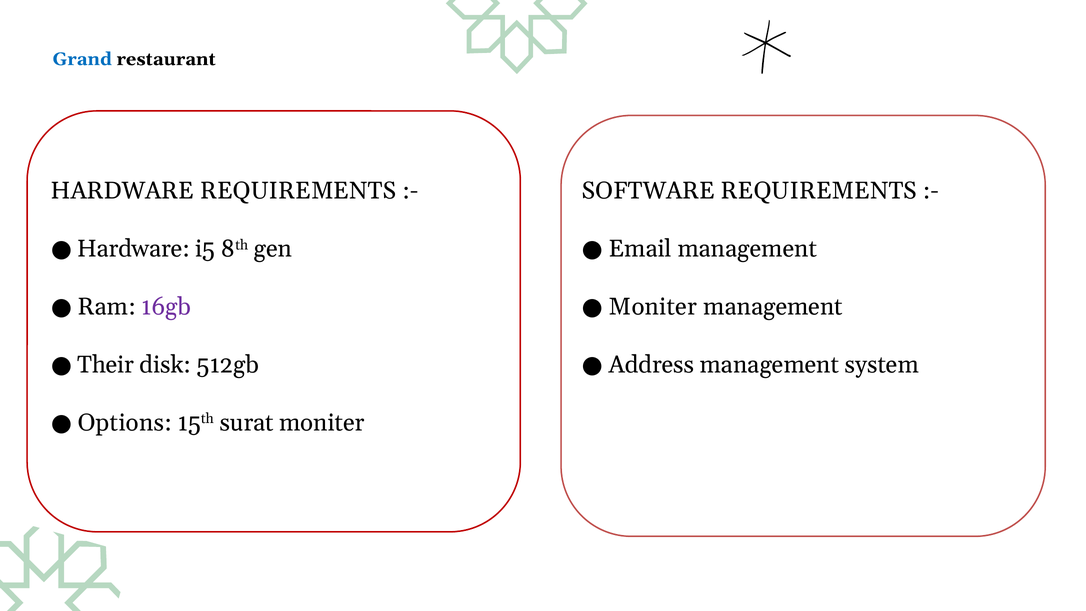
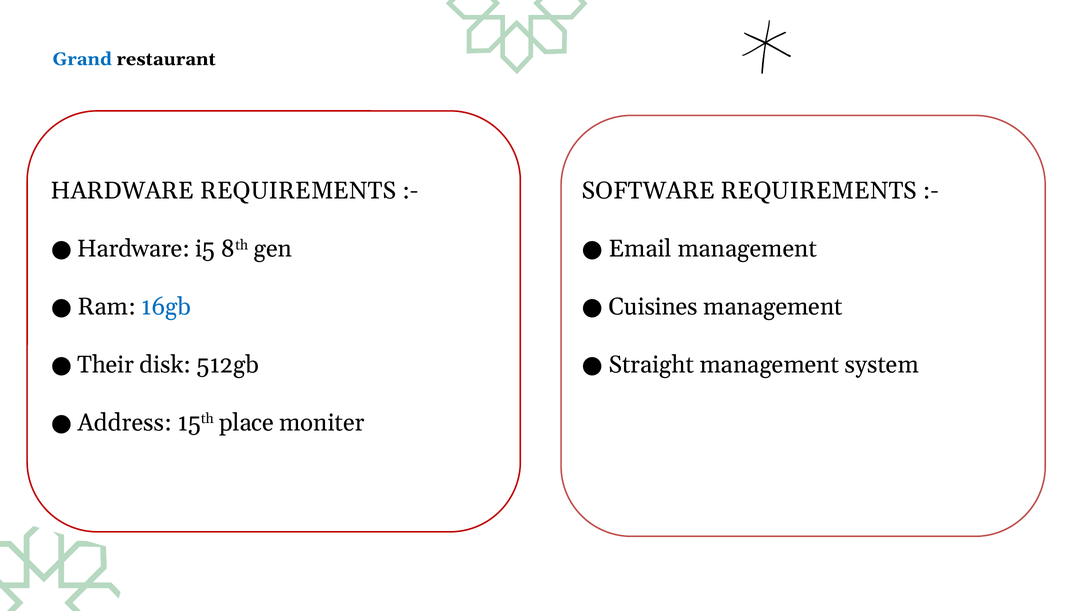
16gb colour: purple -> blue
Moniter at (653, 307): Moniter -> Cuisines
Address: Address -> Straight
Options: Options -> Address
surat: surat -> place
